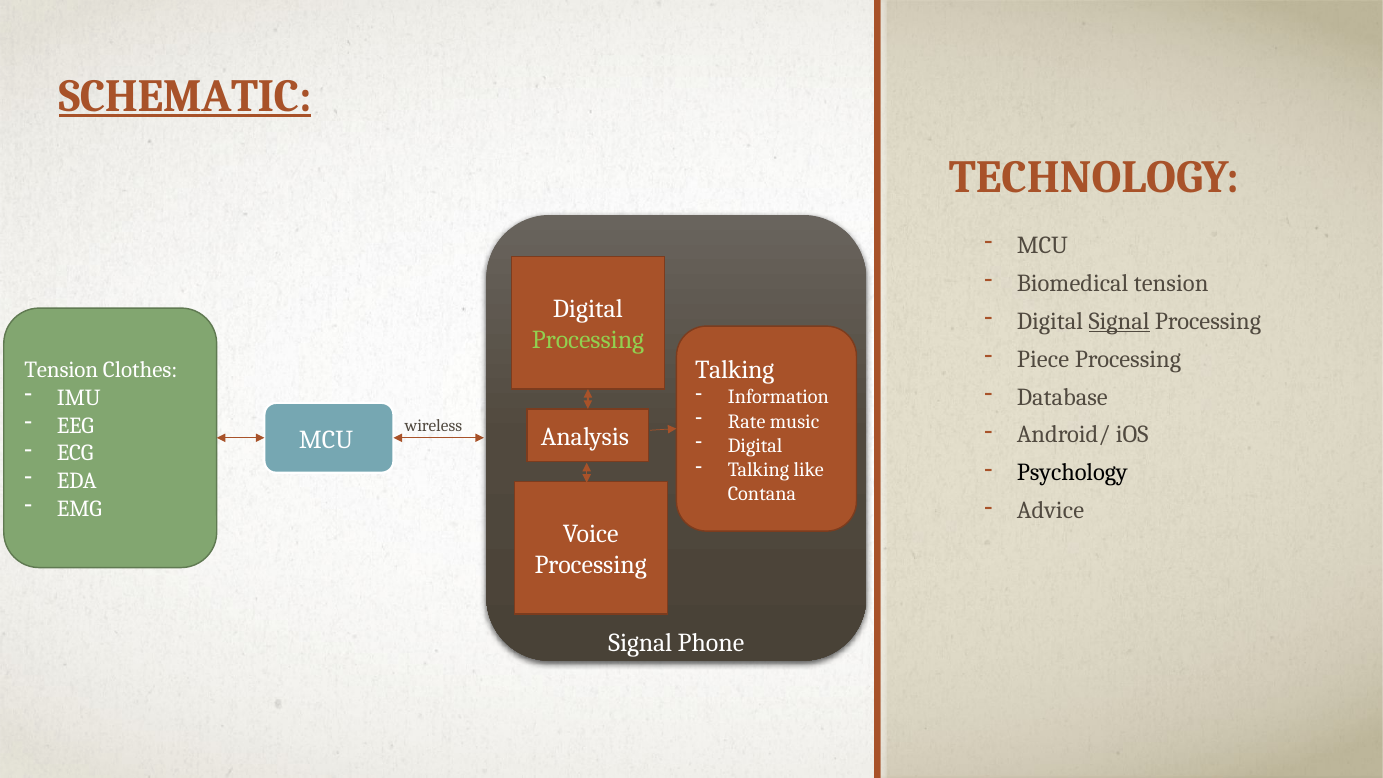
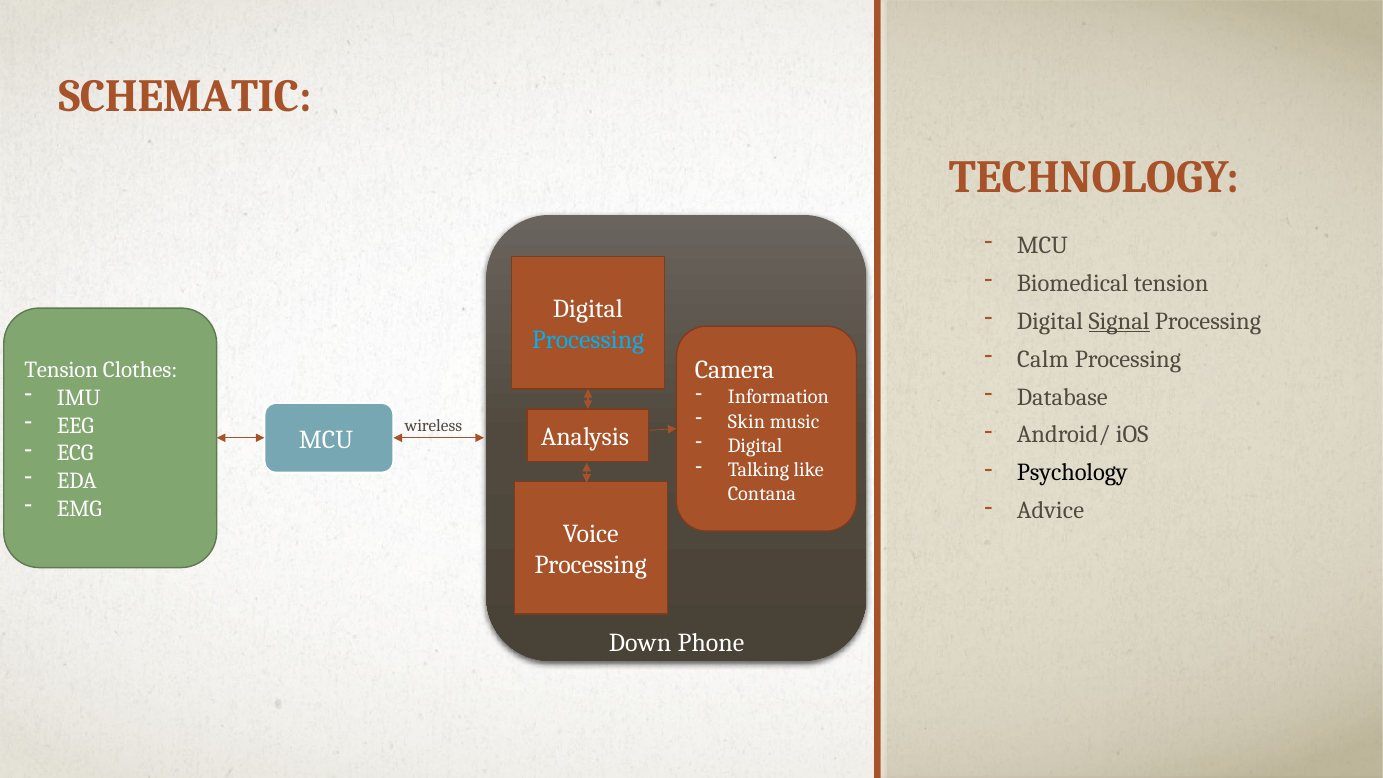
SCHEMATIC underline: present -> none
Processing at (588, 340) colour: light green -> light blue
Piece: Piece -> Calm
Talking at (735, 370): Talking -> Camera
Rate: Rate -> Skin
Signal at (640, 643): Signal -> Down
